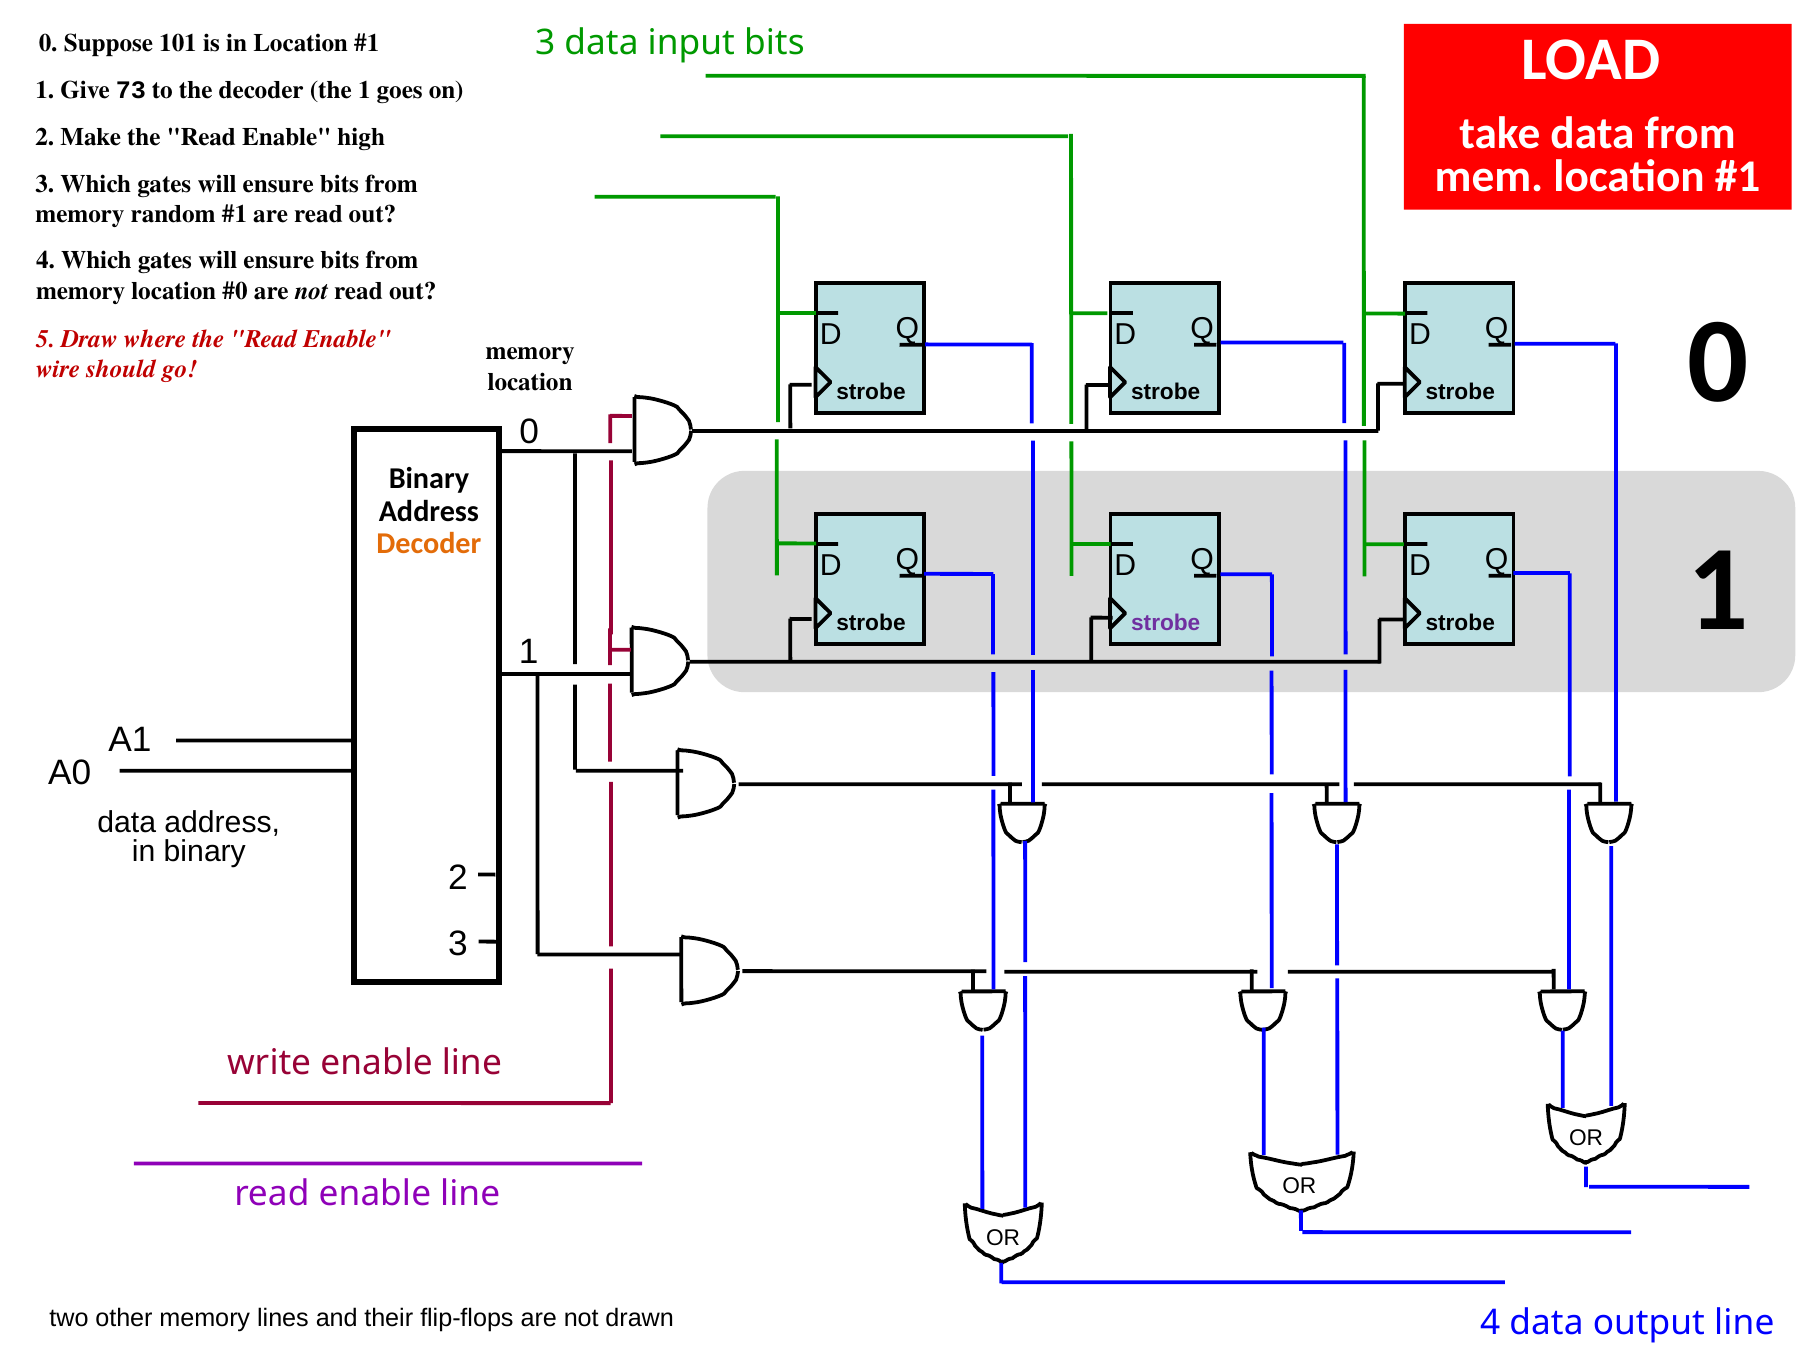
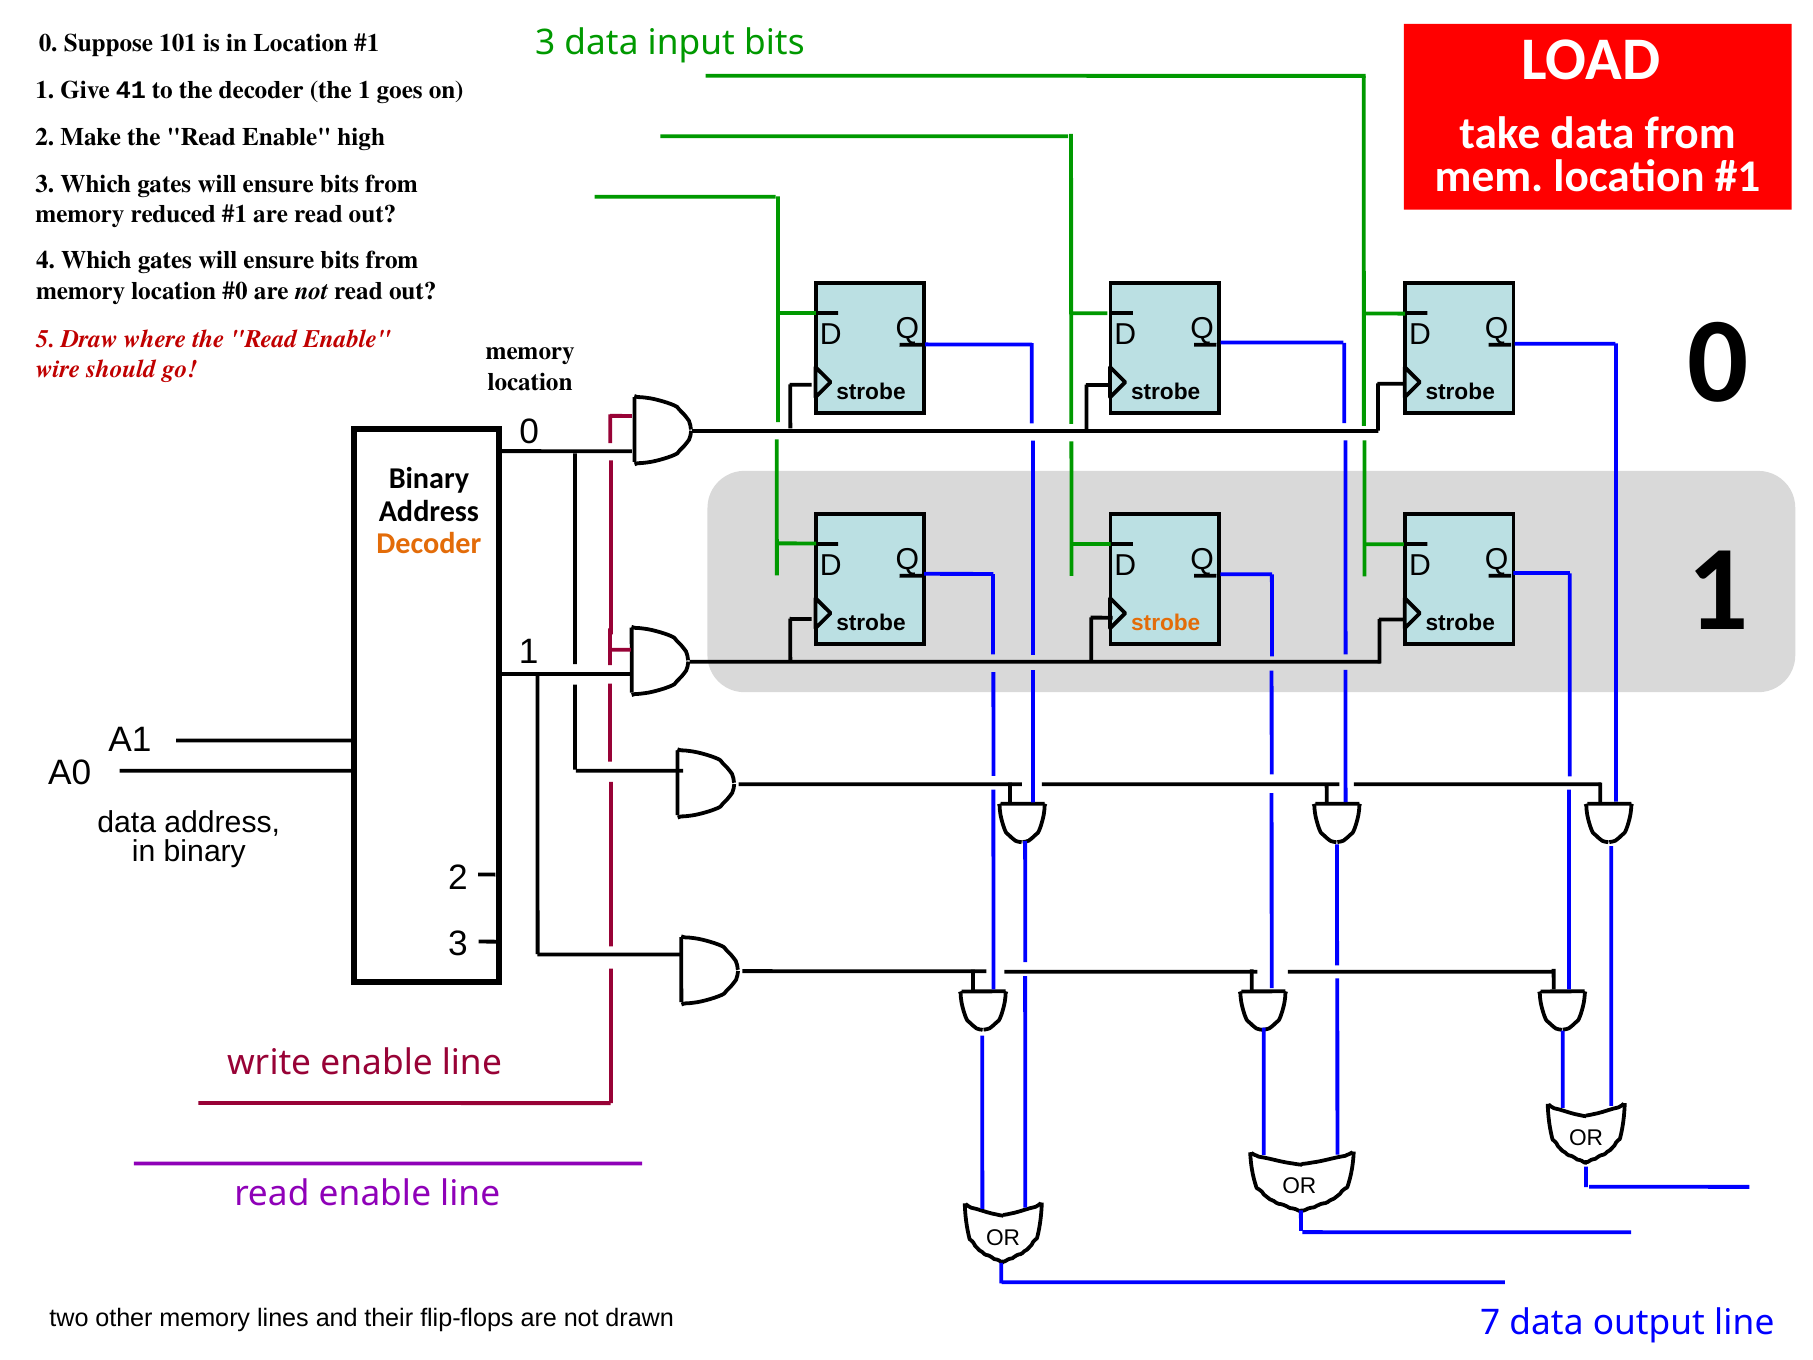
73: 73 -> 41
random: random -> reduced
strobe at (1166, 623) colour: purple -> orange
drawn 4: 4 -> 7
